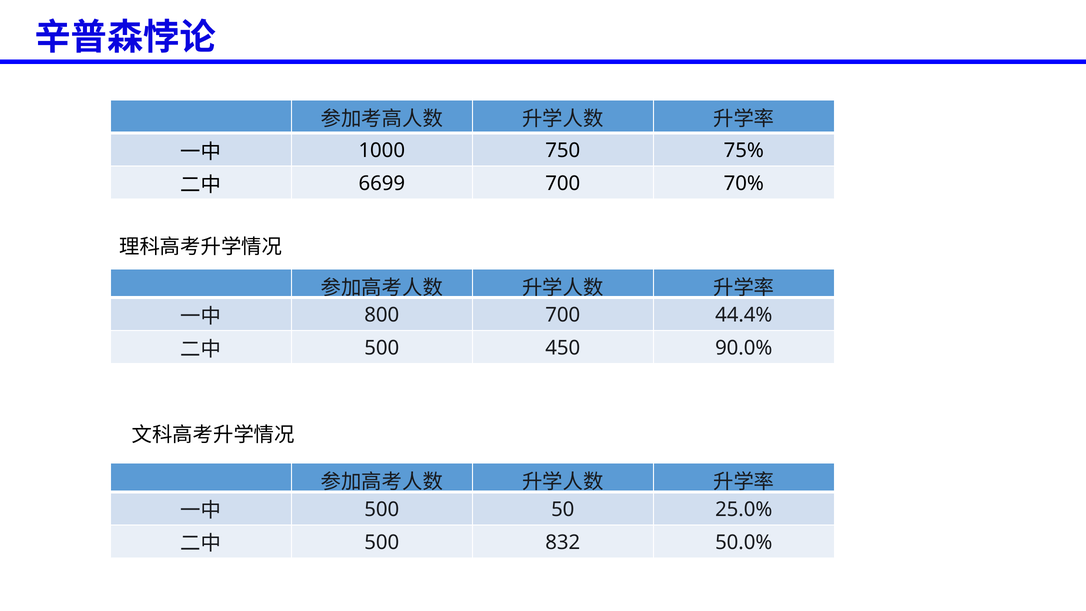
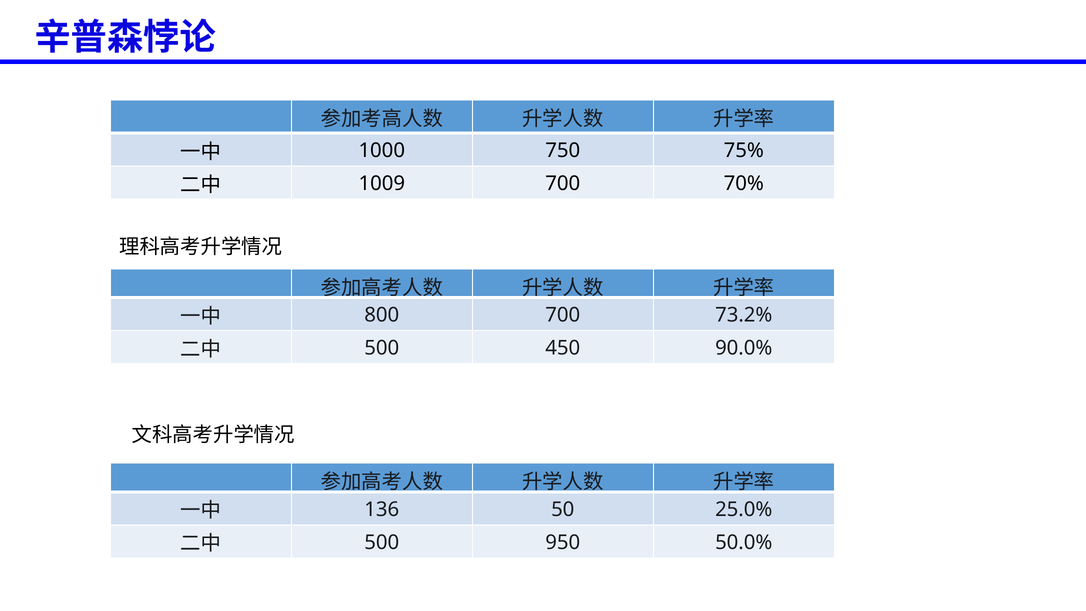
6699: 6699 -> 1009
44.4%: 44.4% -> 73.2%
500 at (382, 509): 500 -> 136
832: 832 -> 950
